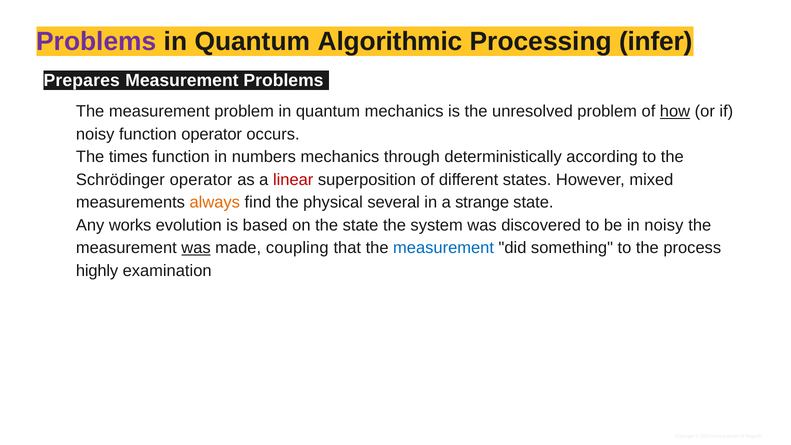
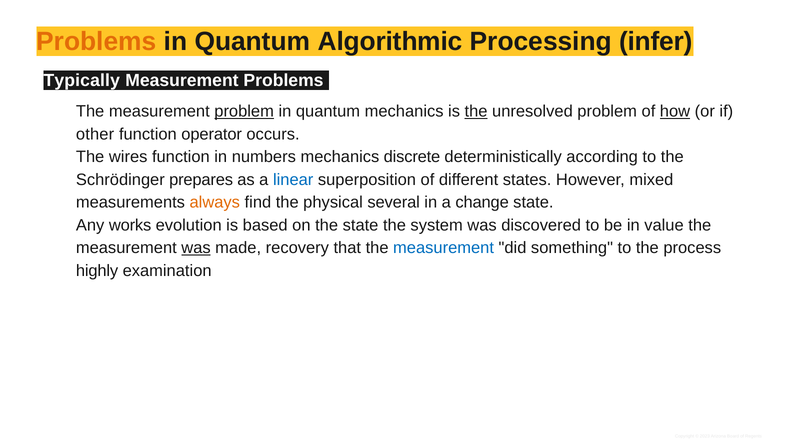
Problems at (96, 42) colour: purple -> orange
Prepares: Prepares -> Typically
problem at (244, 111) underline: none -> present
the at (476, 111) underline: none -> present
noisy at (95, 134): noisy -> other
times: times -> wires
through: through -> discrete
Schrödinger operator: operator -> prepares
linear colour: red -> blue
strange: strange -> change
in noisy: noisy -> value
coupling: coupling -> recovery
